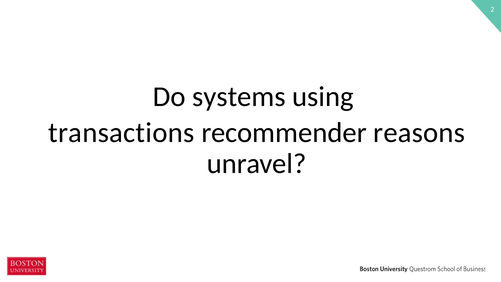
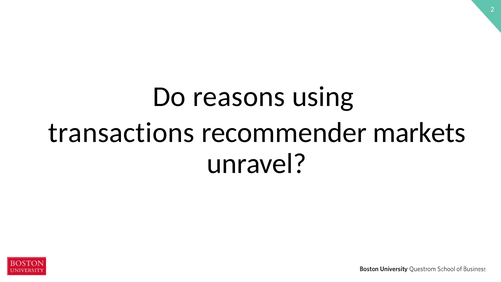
systems: systems -> reasons
reasons: reasons -> markets
